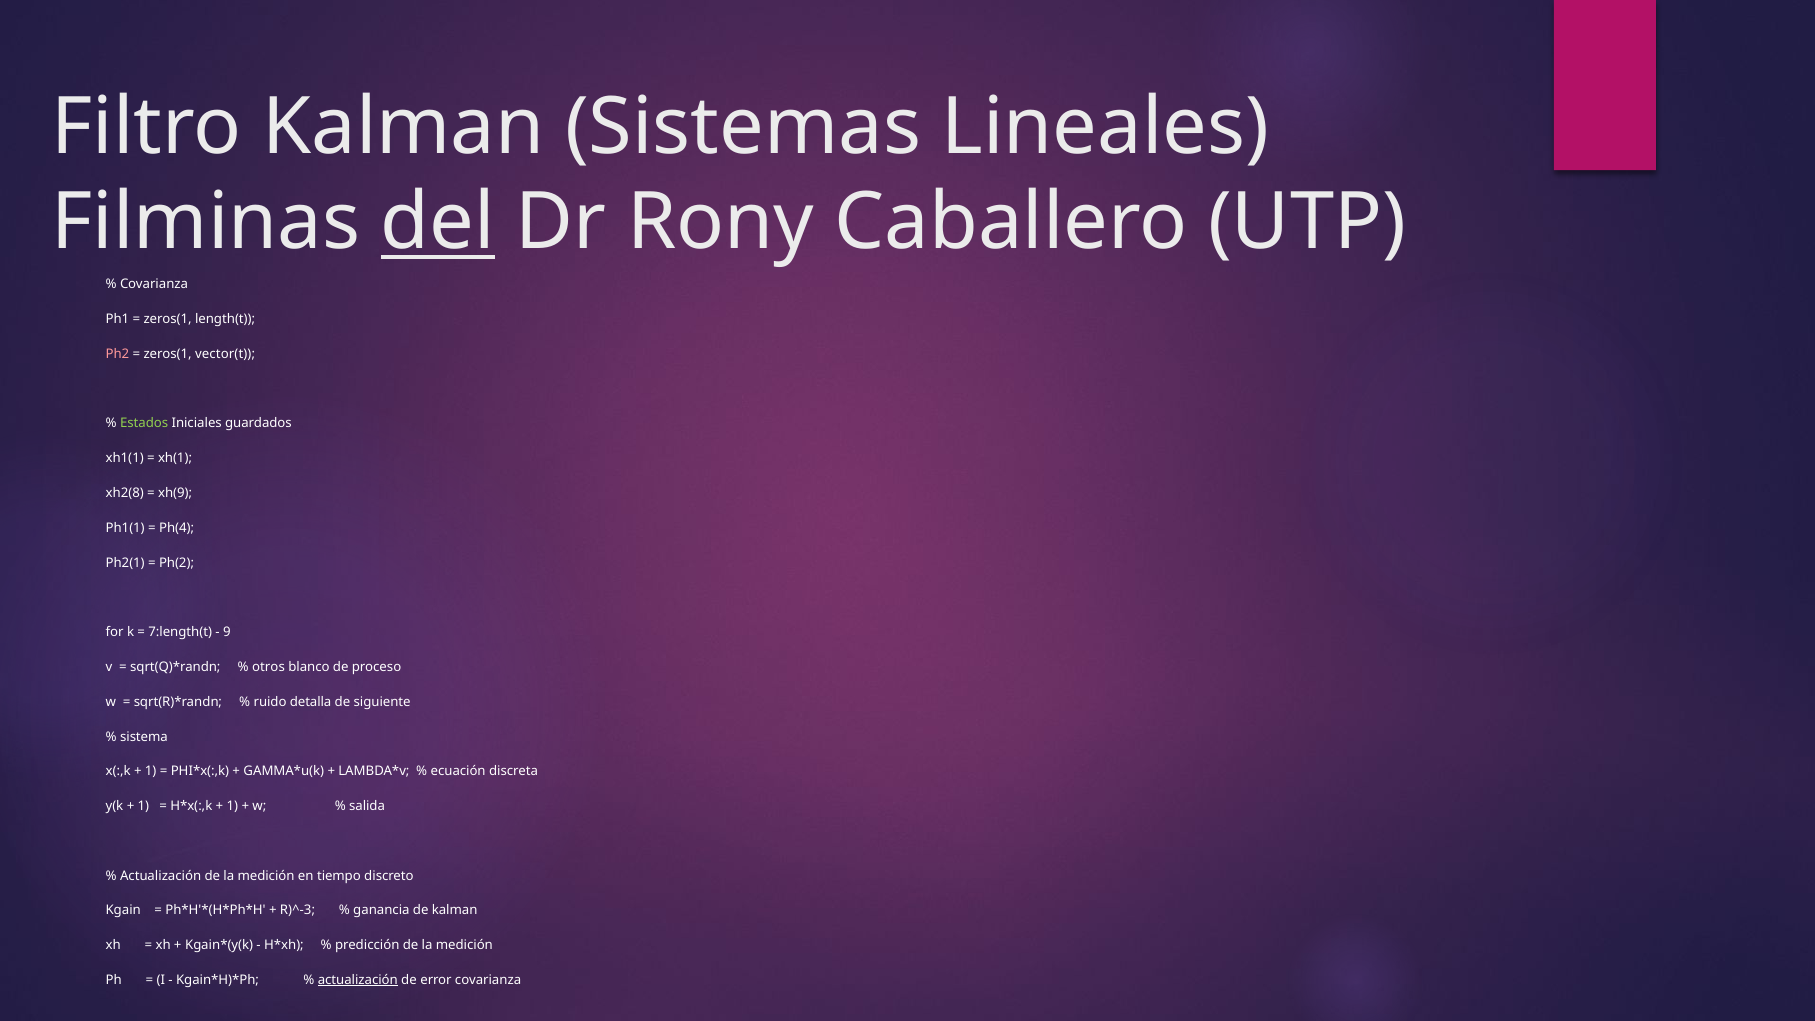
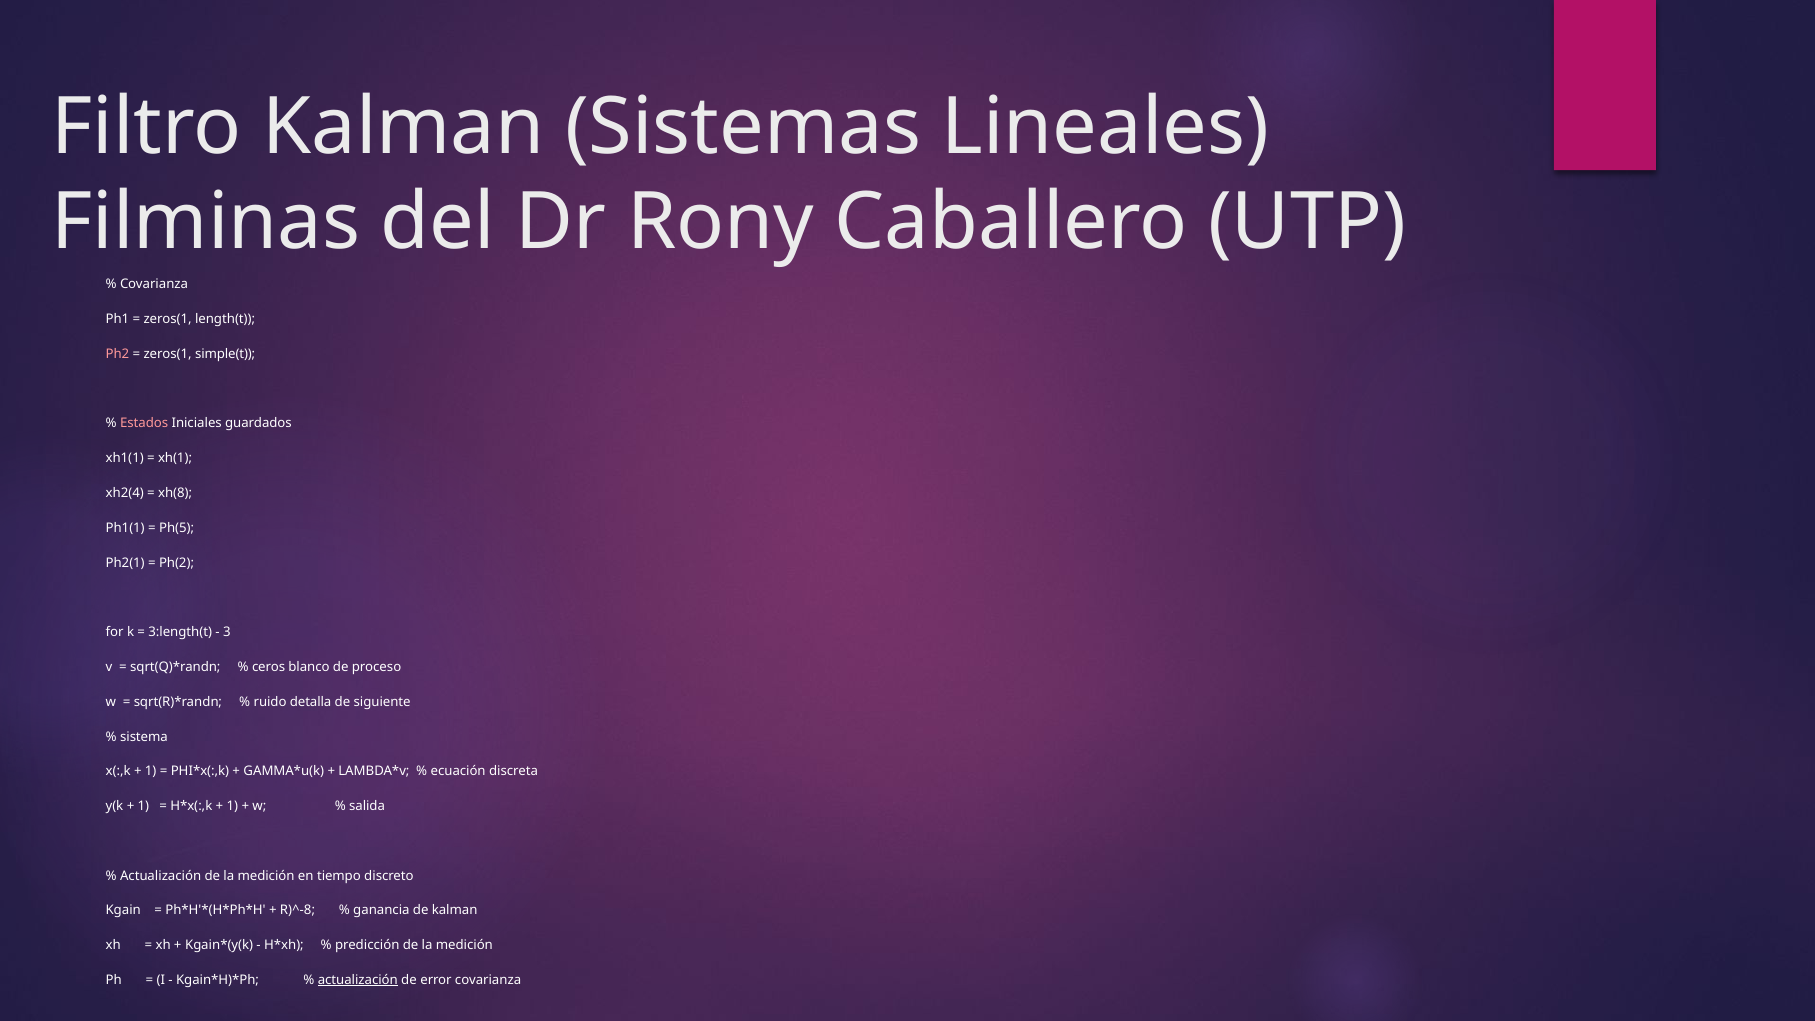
del underline: present -> none
vector(t: vector(t -> simple(t
Estados colour: light green -> pink
xh2(8: xh2(8 -> xh2(4
xh(9: xh(9 -> xh(8
Ph(4: Ph(4 -> Ph(5
7:length(t: 7:length(t -> 3:length(t
9: 9 -> 3
otros: otros -> ceros
R)^-3: R)^-3 -> R)^-8
